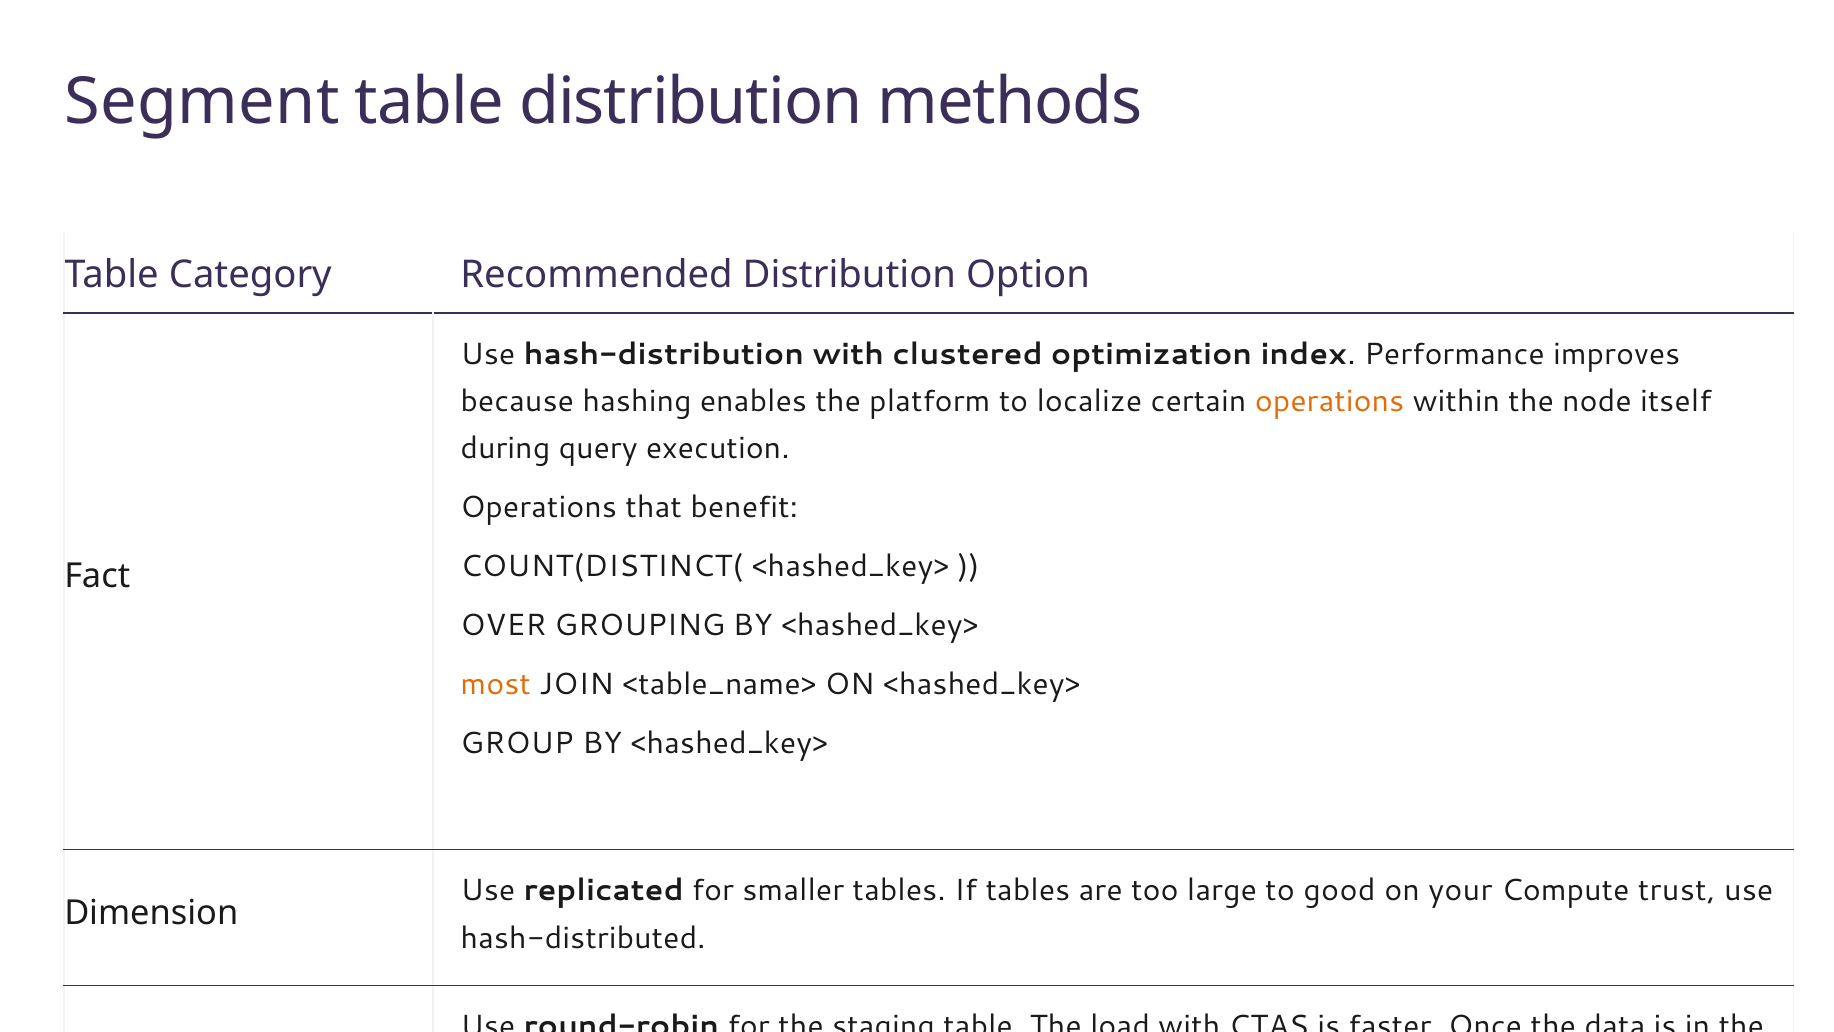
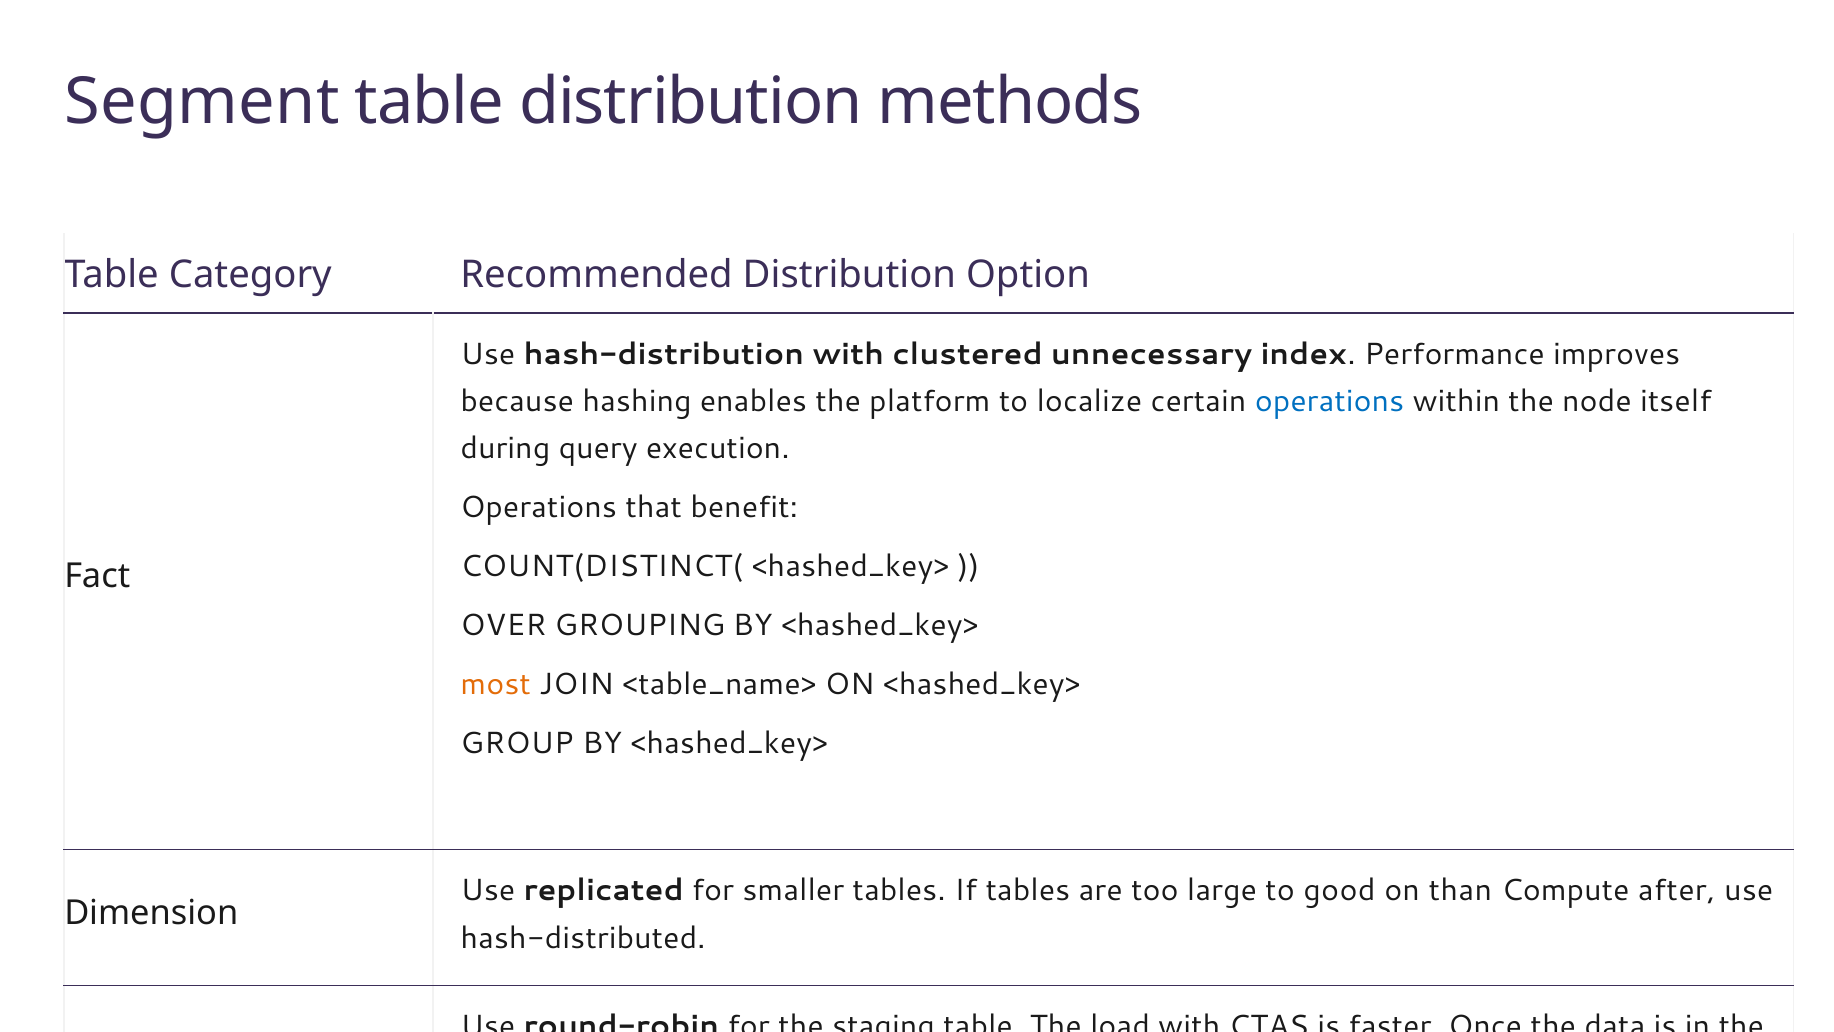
optimization: optimization -> unnecessary
operations at (1330, 401) colour: orange -> blue
your: your -> than
trust: trust -> after
